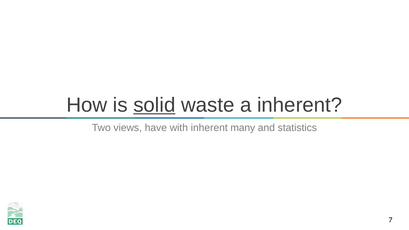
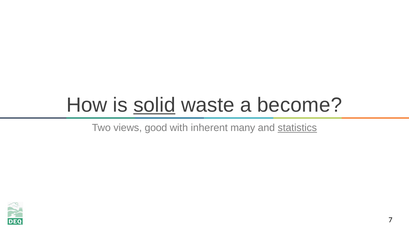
a inherent: inherent -> become
have: have -> good
statistics underline: none -> present
